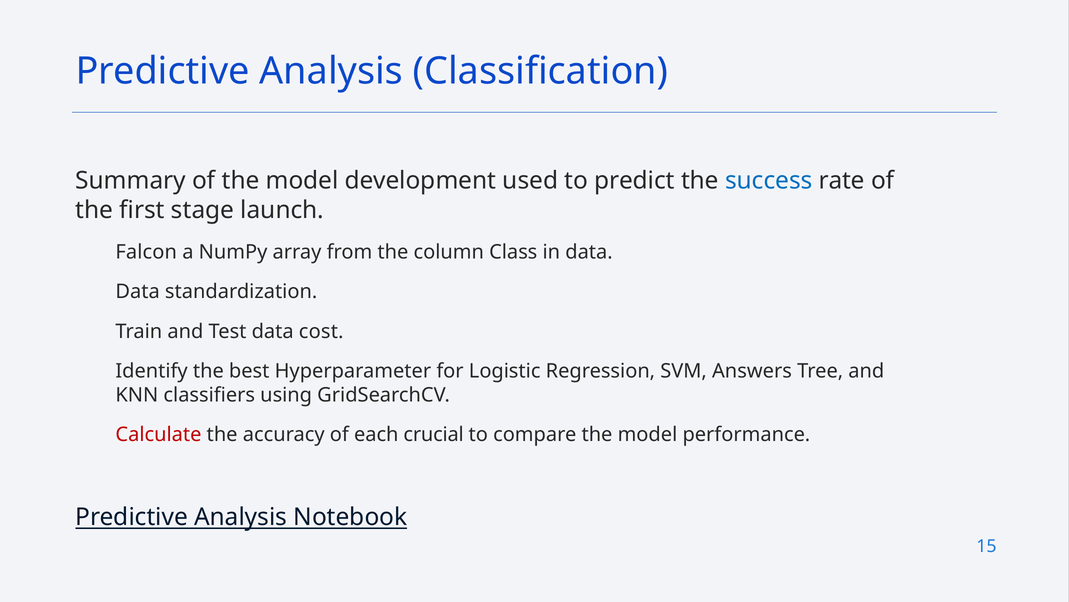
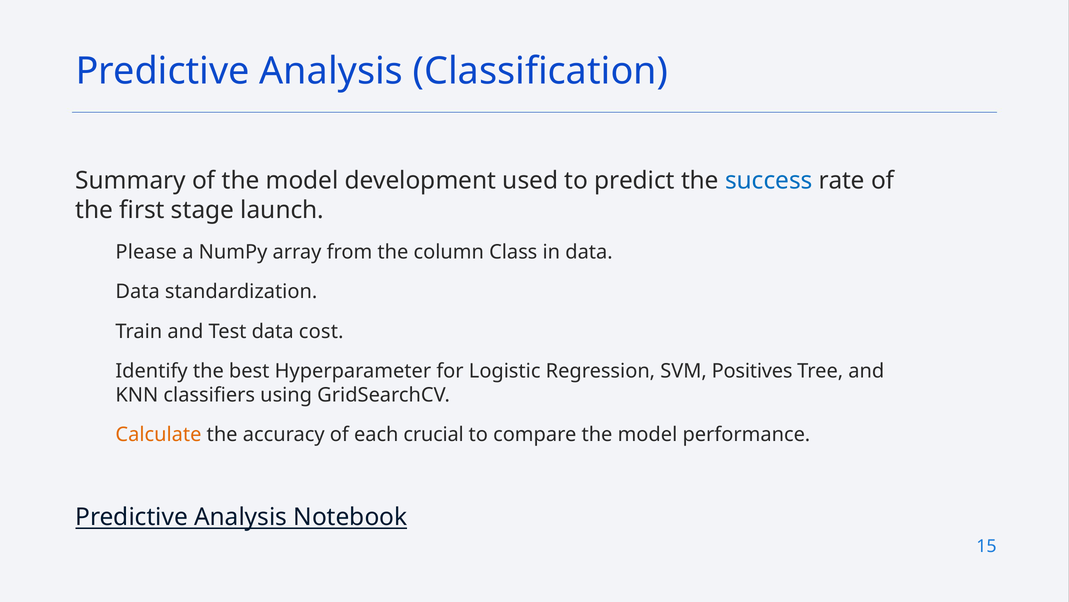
Falcon: Falcon -> Please
Answers: Answers -> Positives
Calculate colour: red -> orange
